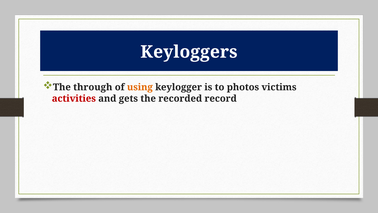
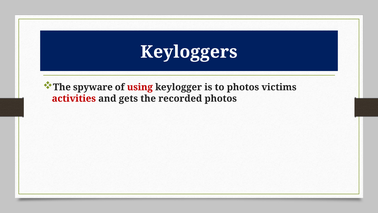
through: through -> spyware
using colour: orange -> red
recorded record: record -> photos
